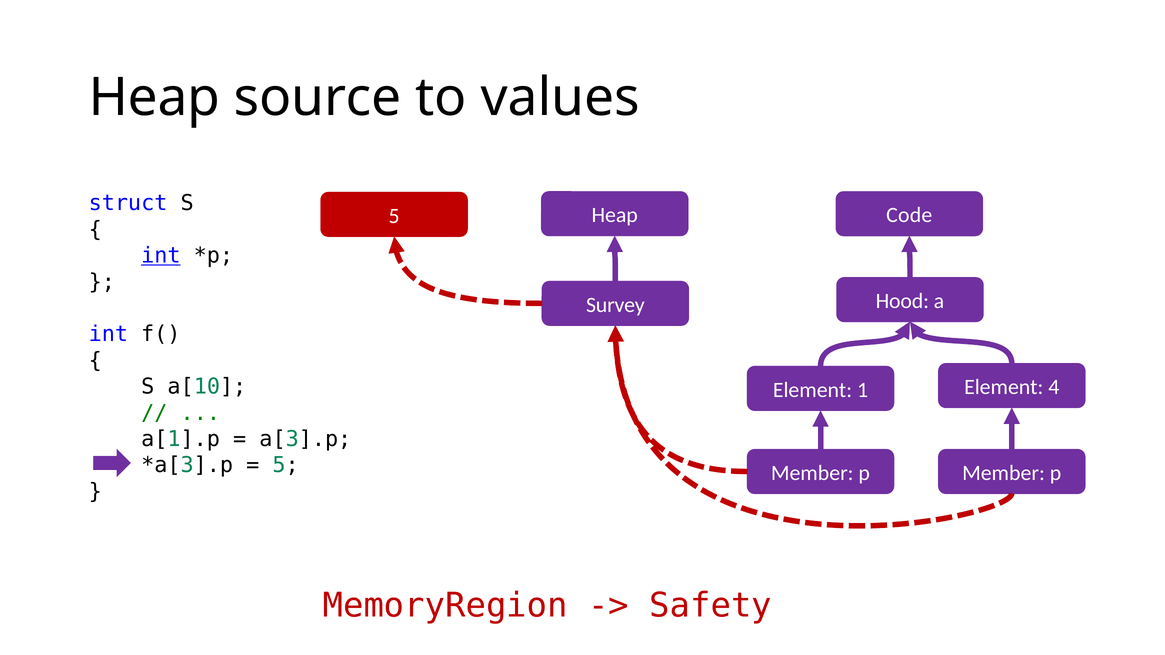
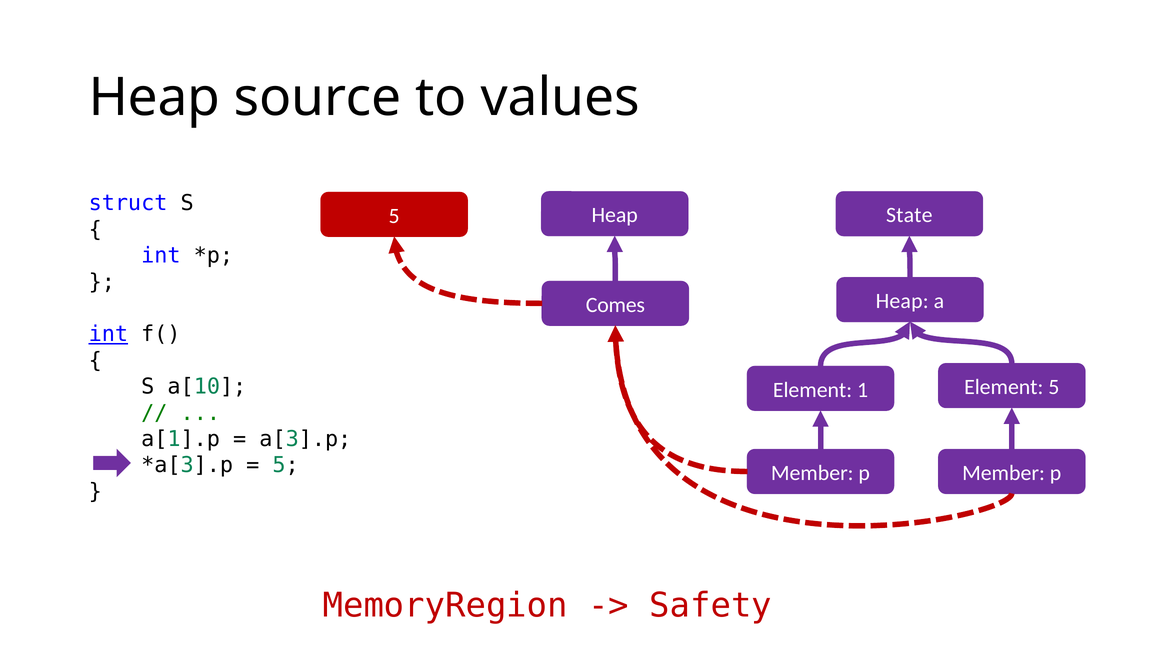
Code: Code -> State
int at (161, 256) underline: present -> none
Hood at (902, 301): Hood -> Heap
Survey: Survey -> Comes
int at (108, 334) underline: none -> present
4 at (1054, 387): 4 -> 5
